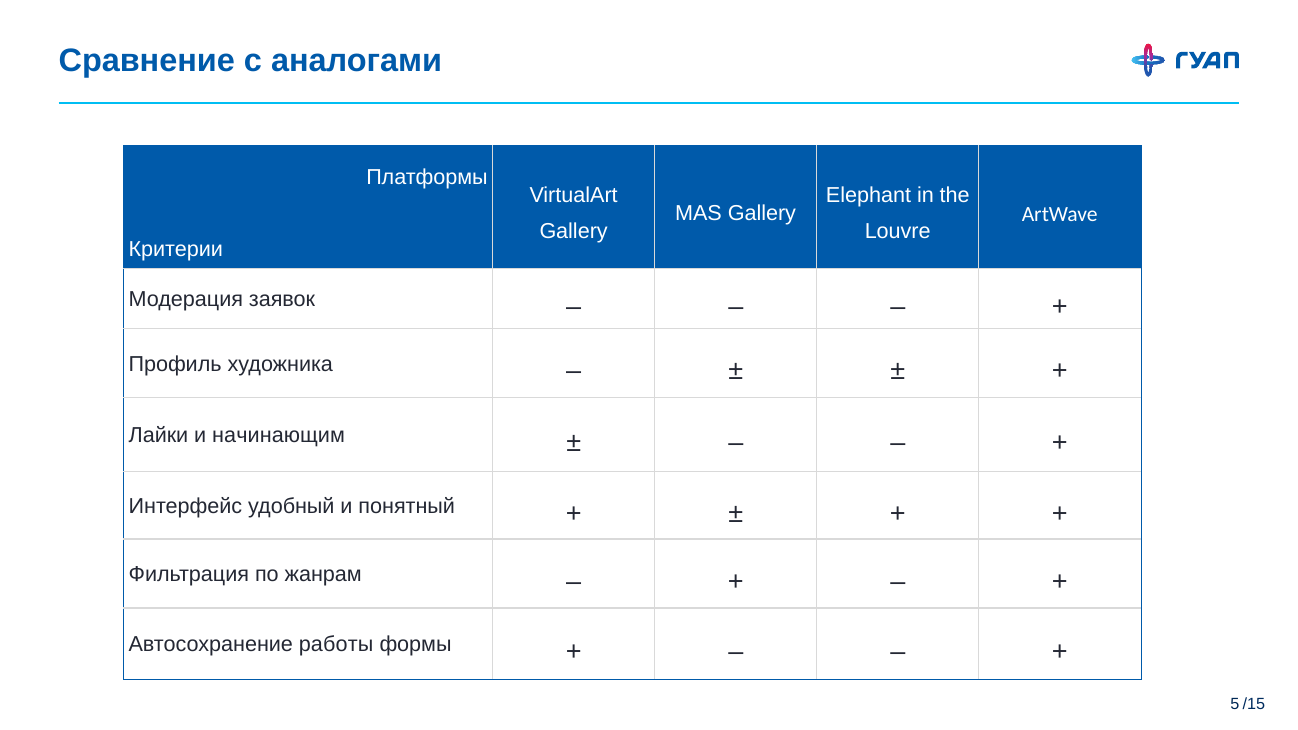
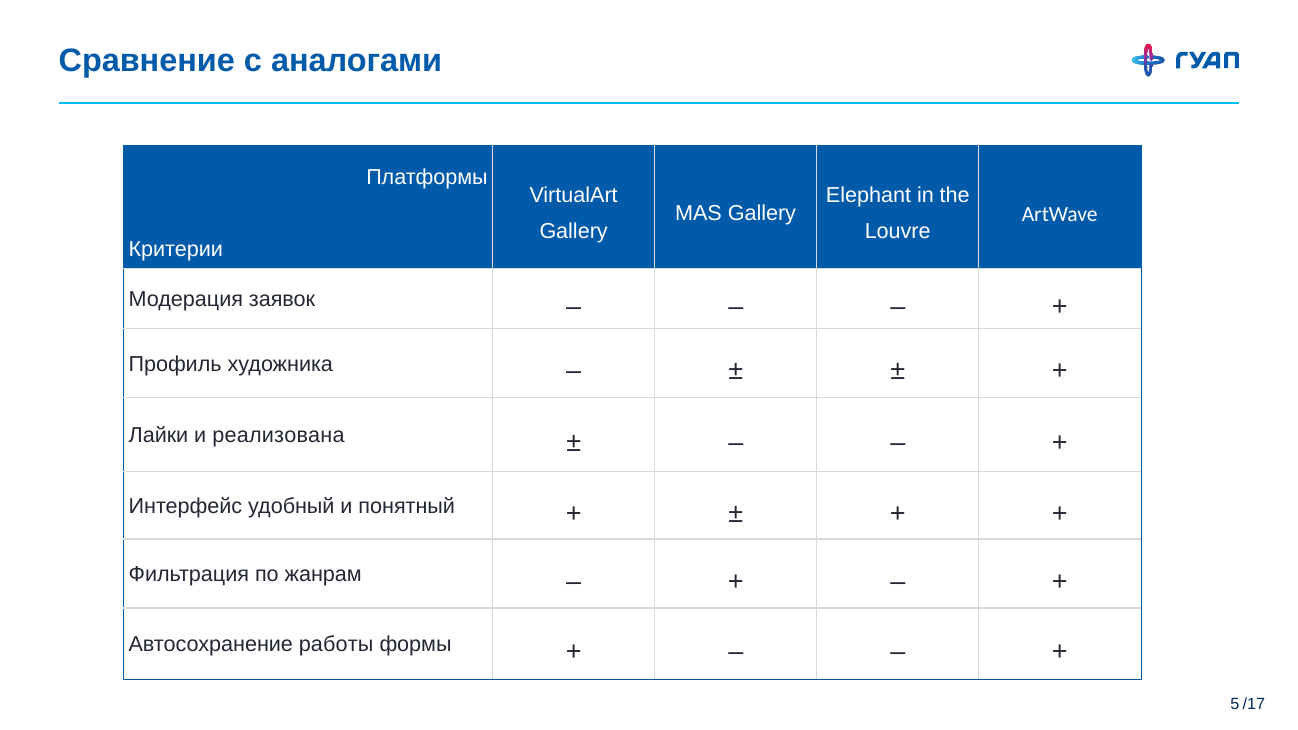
начинающим: начинающим -> реализована
/15: /15 -> /17
